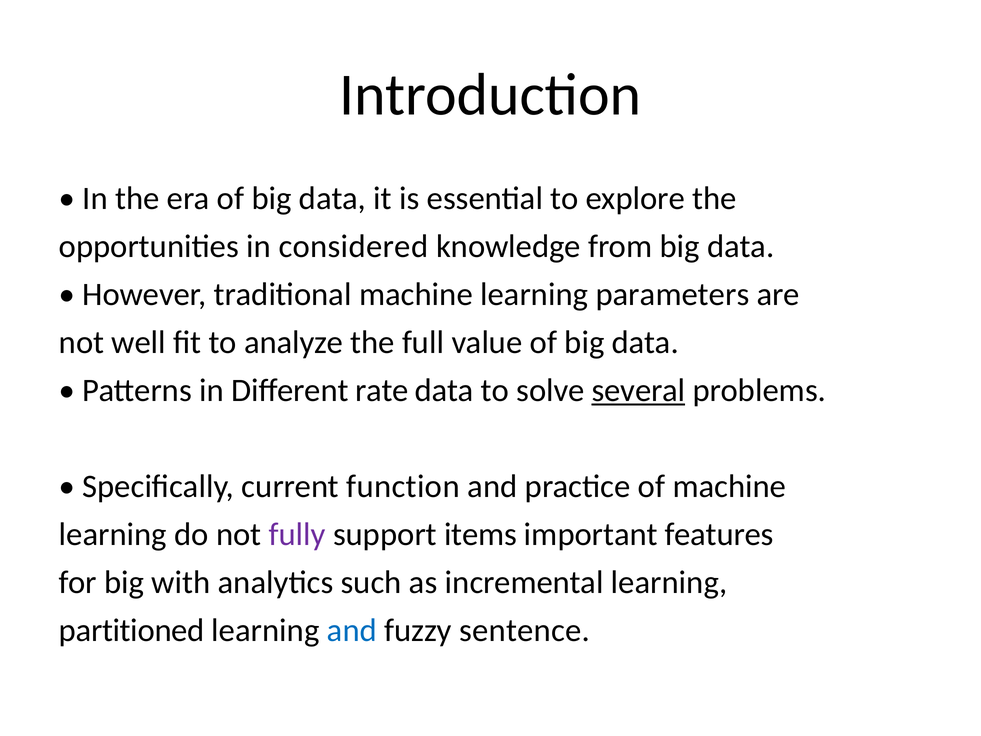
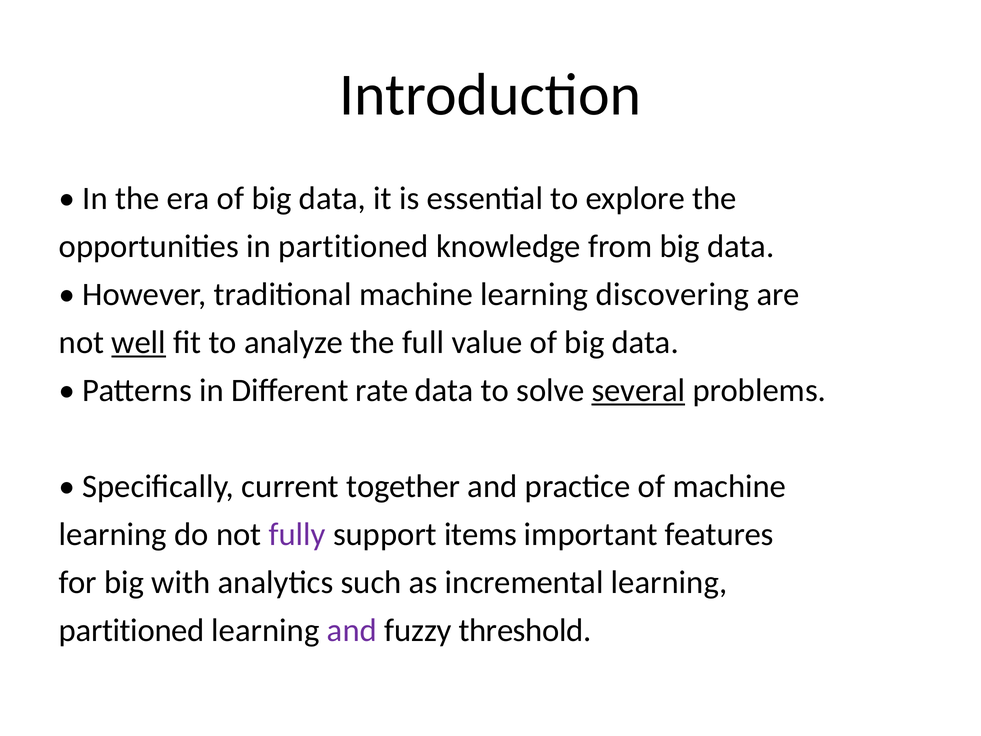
in considered: considered -> partitioned
parameters: parameters -> discovering
well underline: none -> present
function: function -> together
and at (352, 630) colour: blue -> purple
sentence: sentence -> threshold
